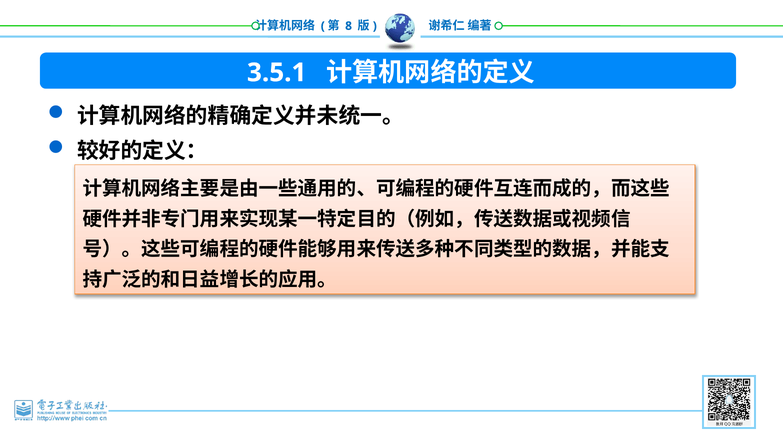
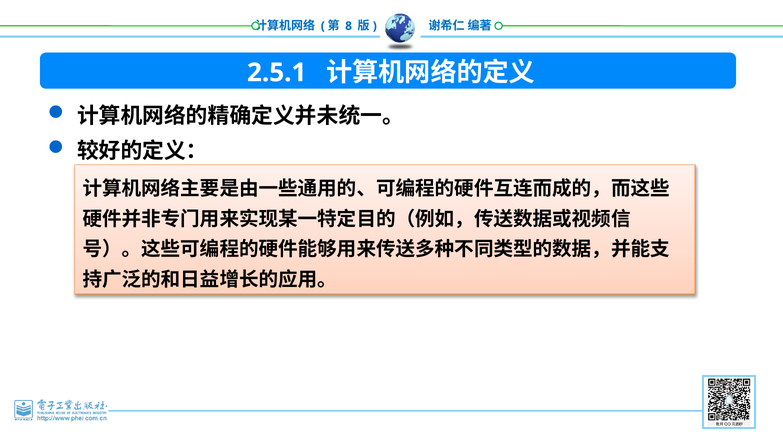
3.5.1: 3.5.1 -> 2.5.1
